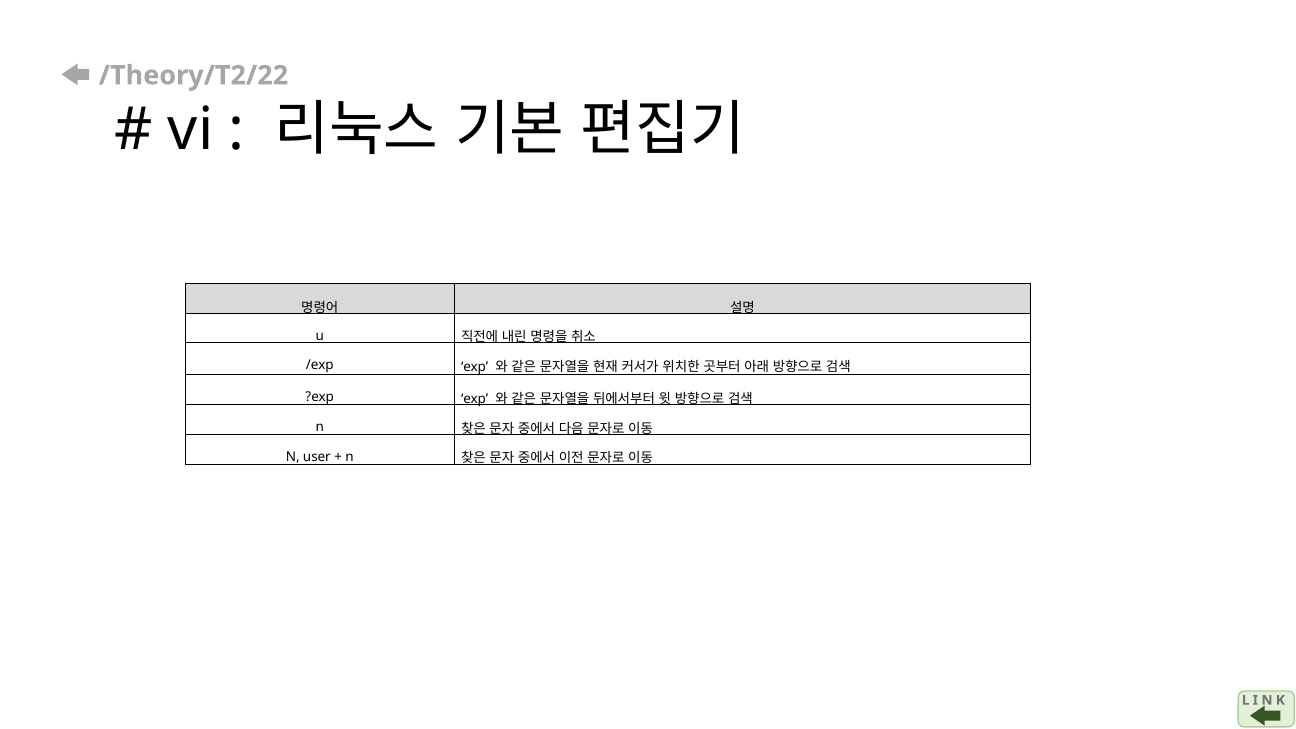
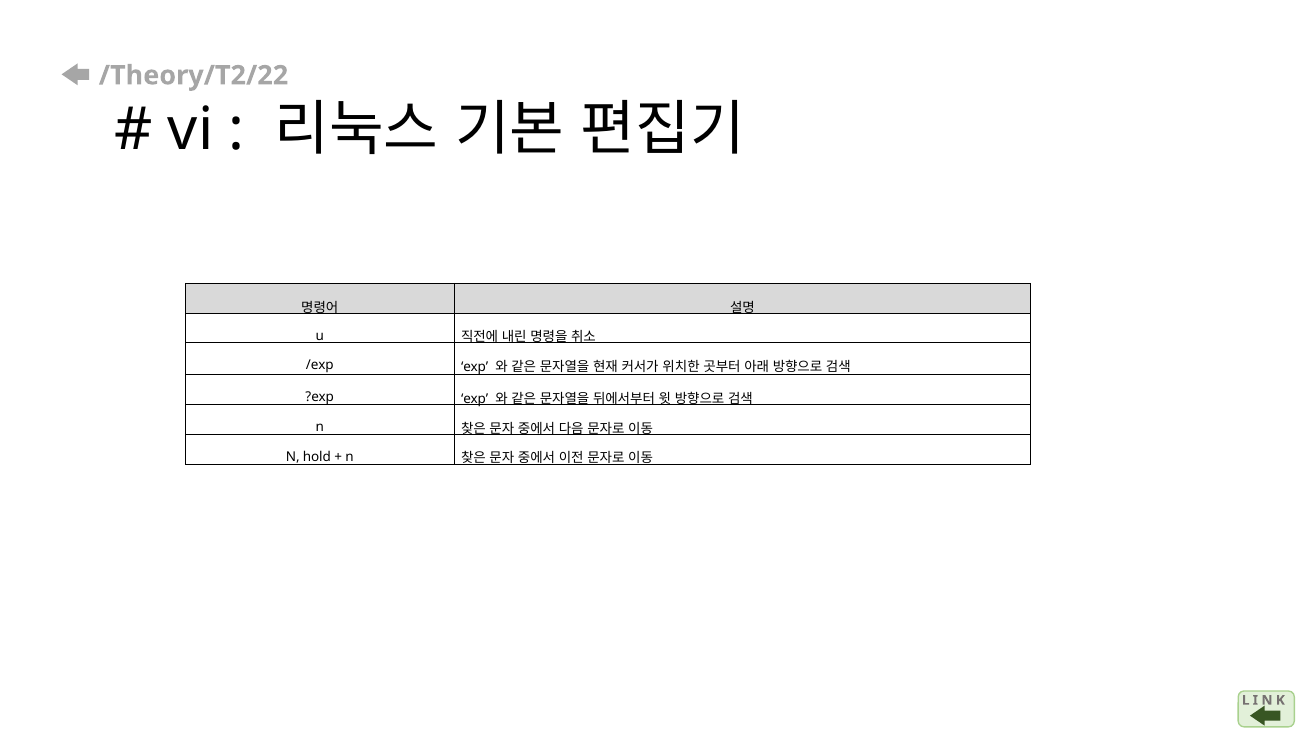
user: user -> hold
